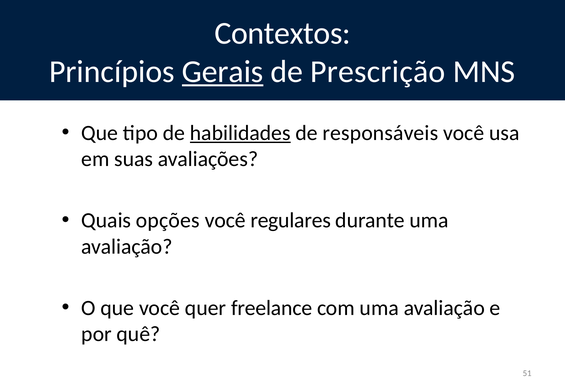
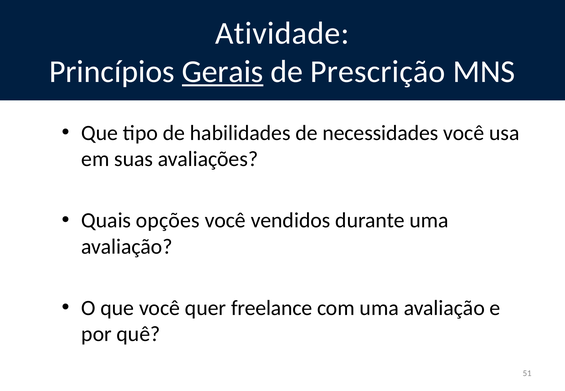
Contextos: Contextos -> Atividade
habilidades underline: present -> none
responsáveis: responsáveis -> necessidades
regulares: regulares -> vendidos
